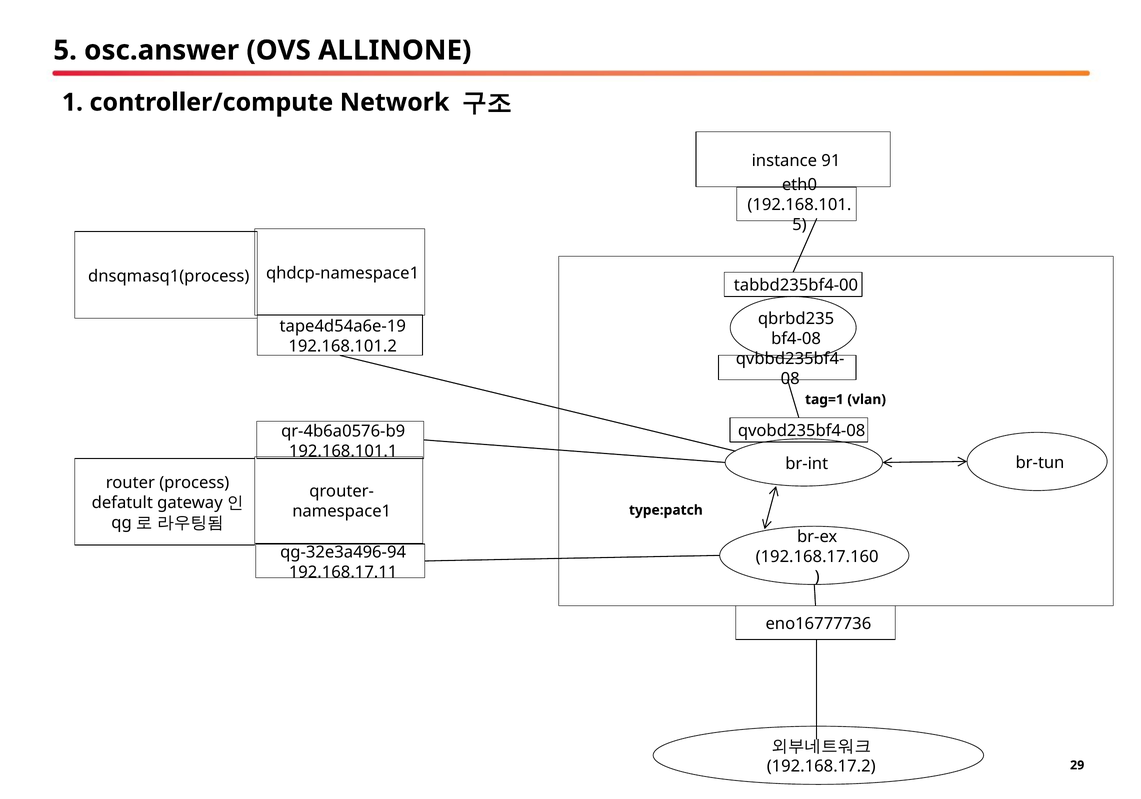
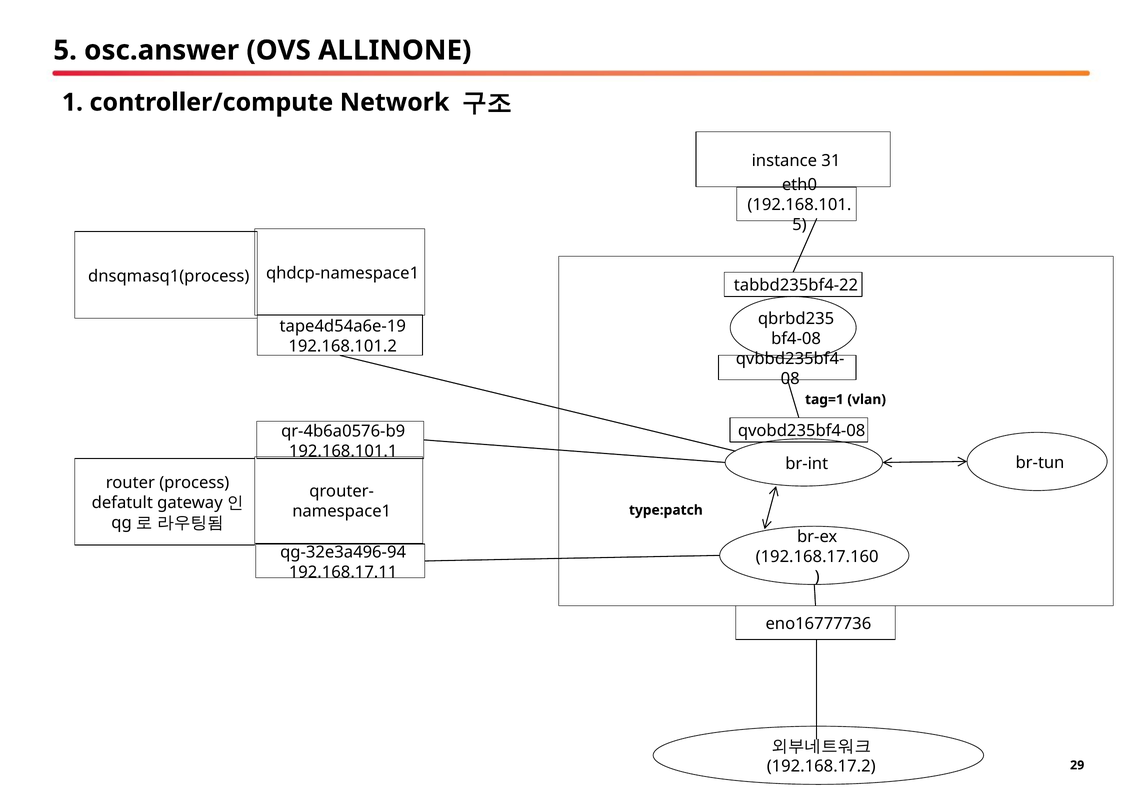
91: 91 -> 31
tabbd235bf4-00: tabbd235bf4-00 -> tabbd235bf4-22
